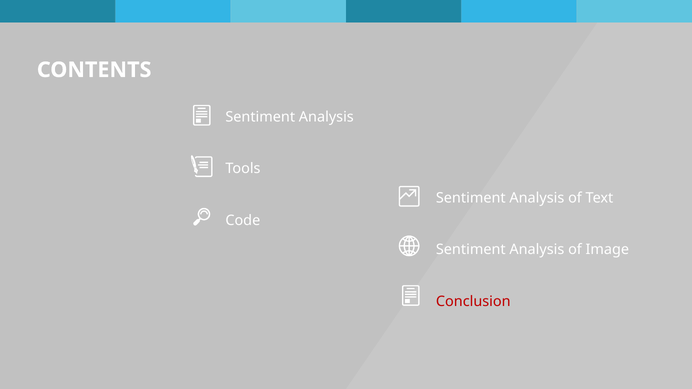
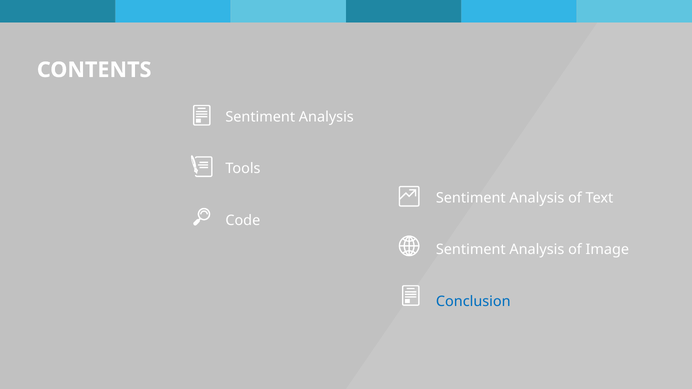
Conclusion colour: red -> blue
